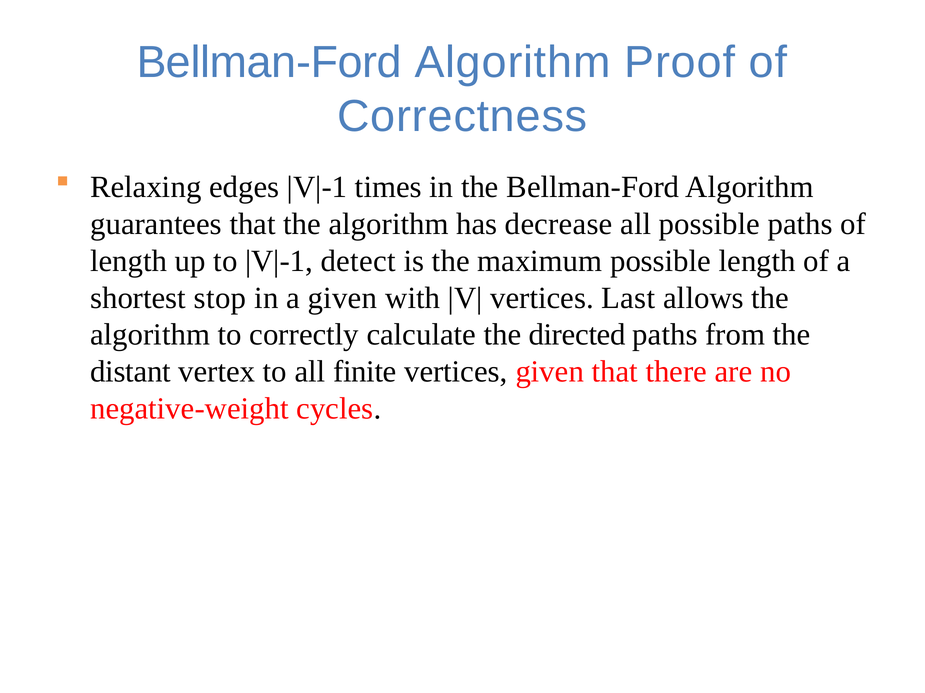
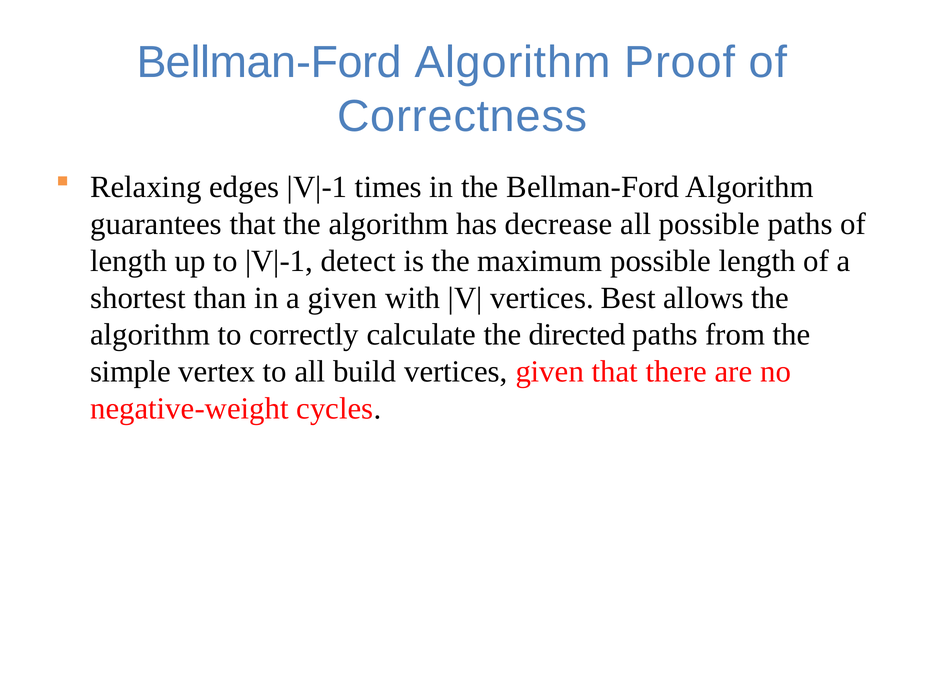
stop: stop -> than
Last: Last -> Best
distant: distant -> simple
finite: finite -> build
